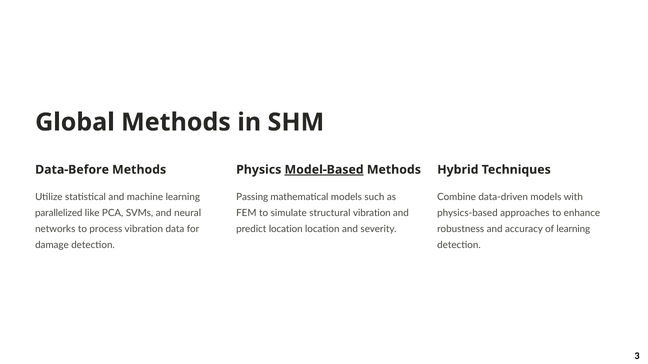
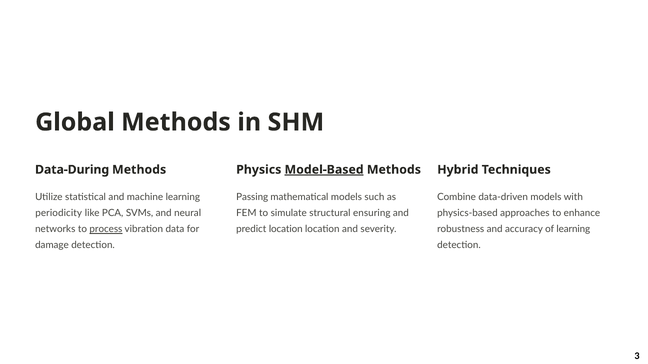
Data-Before: Data-Before -> Data-During
parallelized: parallelized -> periodicity
structural vibration: vibration -> ensuring
process underline: none -> present
